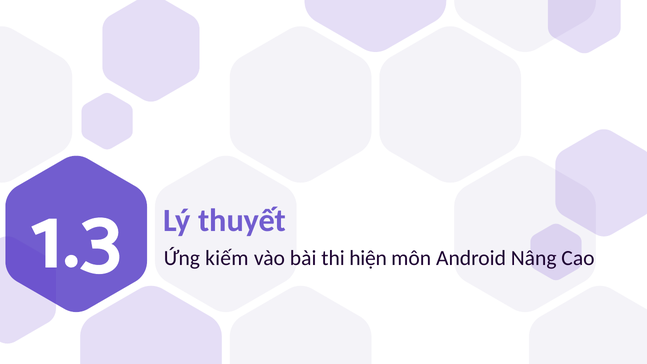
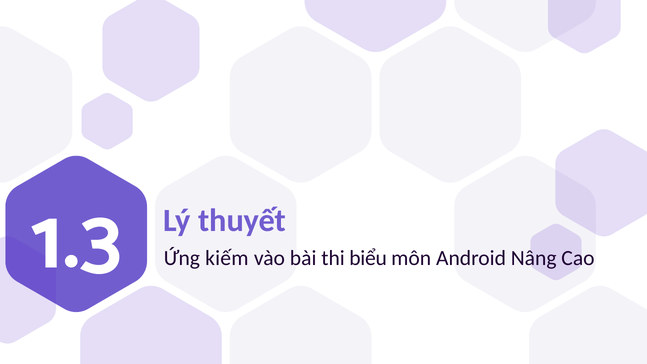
hiện: hiện -> biểu
